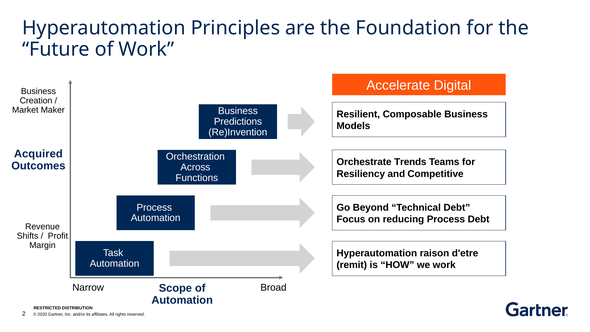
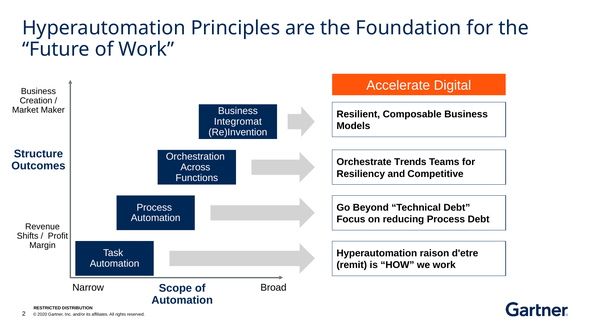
Predictions: Predictions -> Integromat
Acquired: Acquired -> Structure
